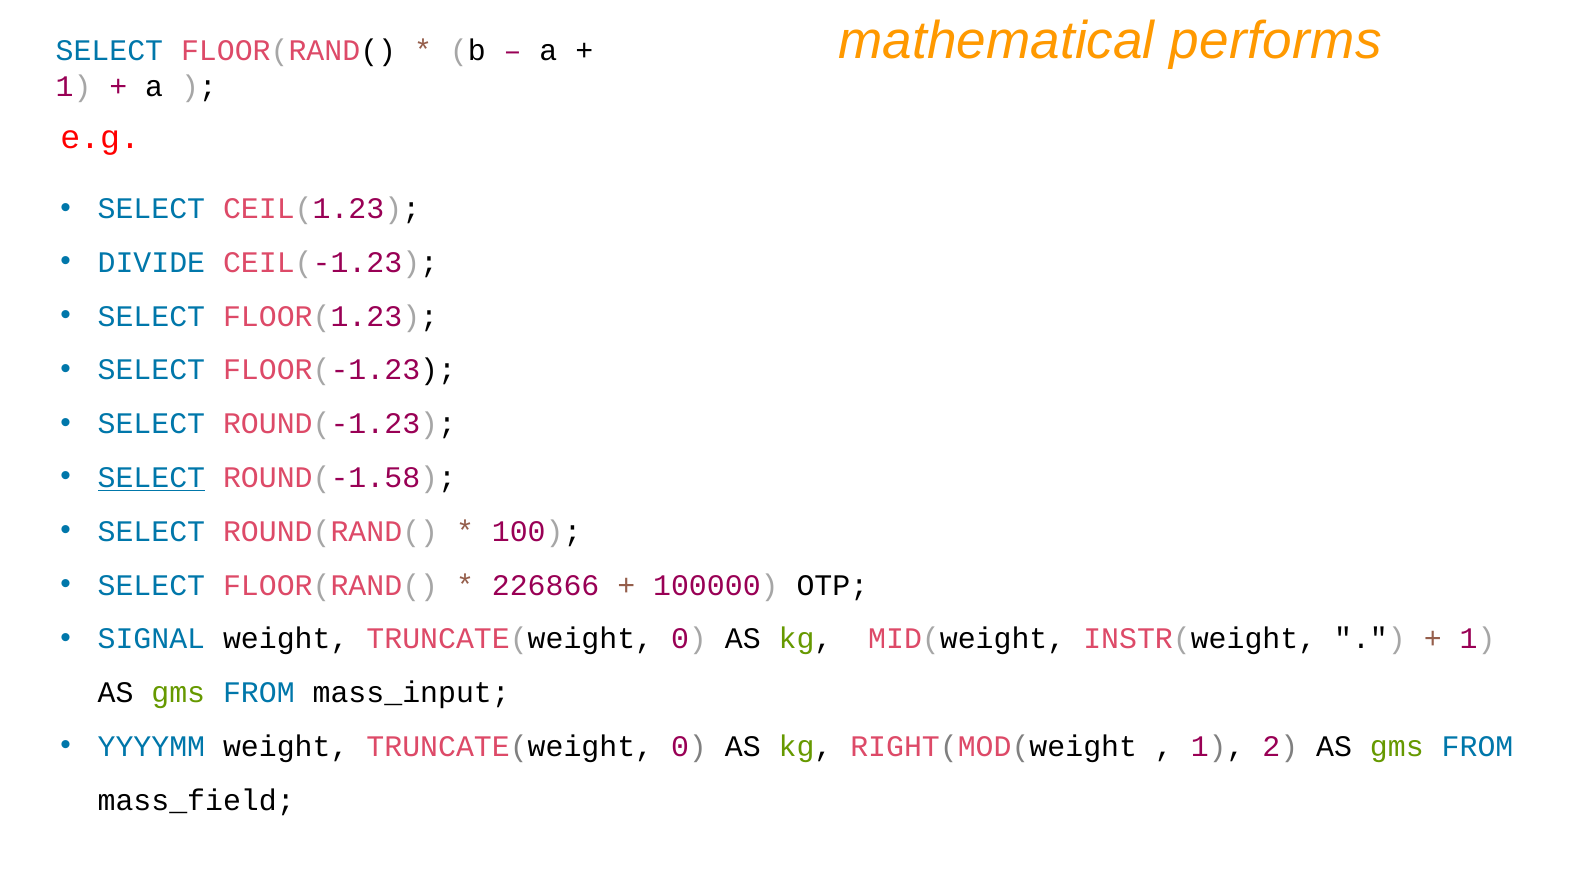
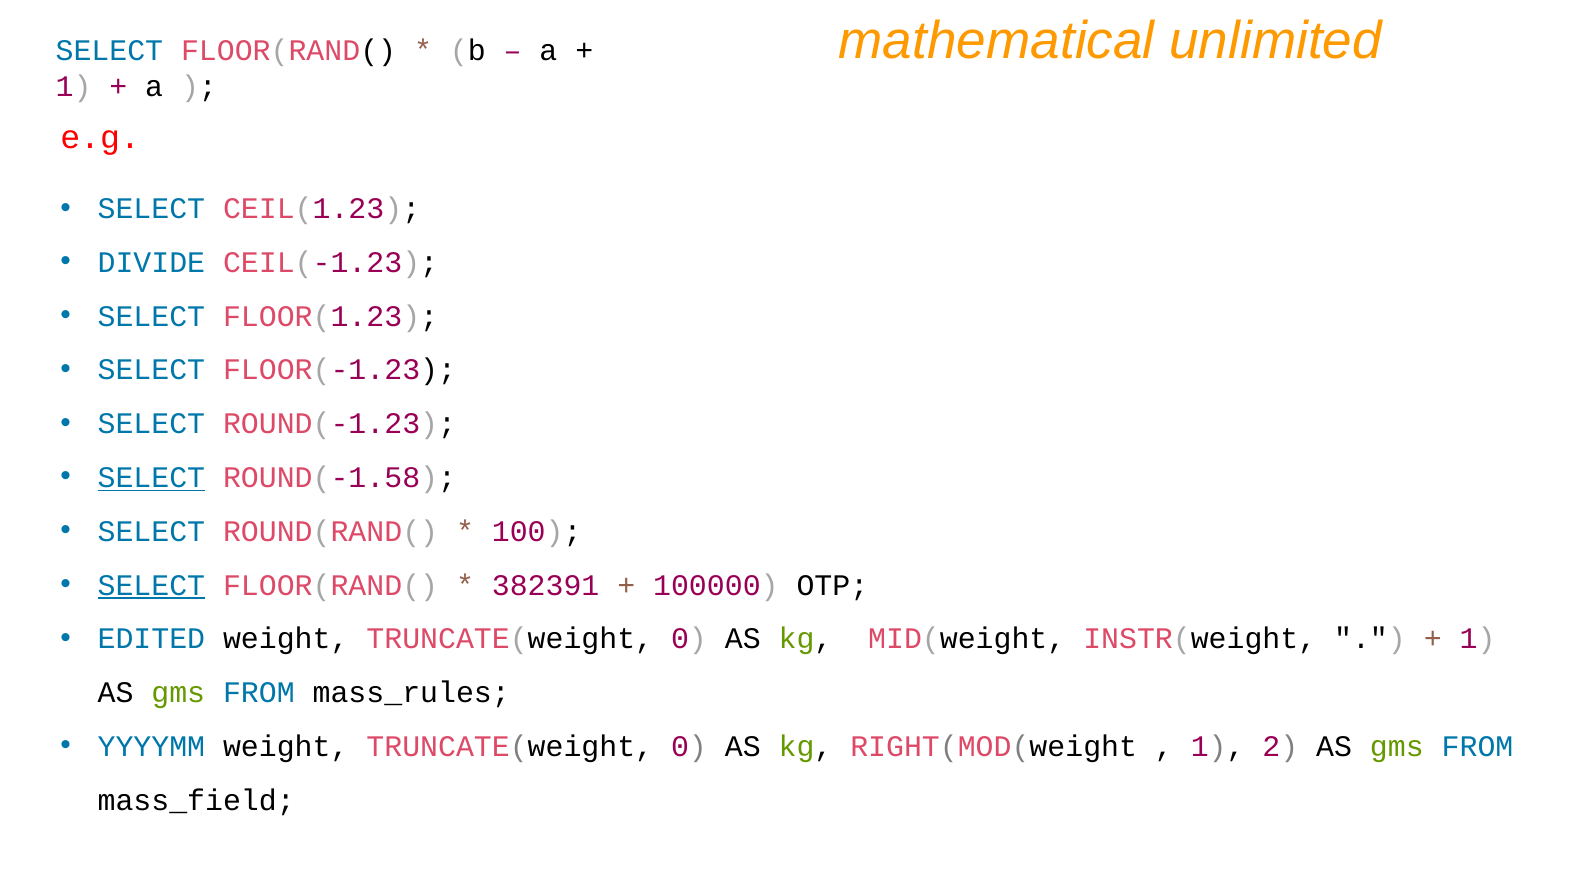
performs: performs -> unlimited
SELECT at (151, 585) underline: none -> present
226866: 226866 -> 382391
SIGNAL: SIGNAL -> EDITED
mass_input: mass_input -> mass_rules
